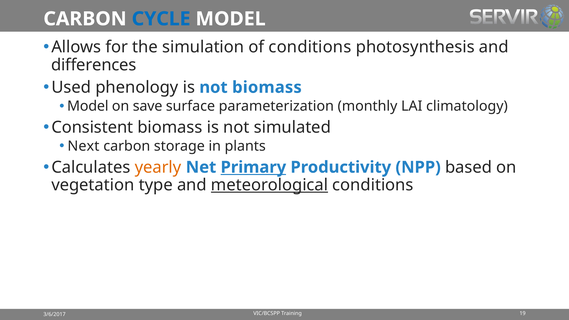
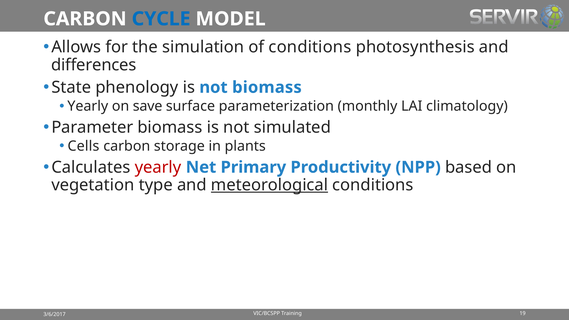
Used: Used -> State
Model at (88, 106): Model -> Yearly
Consistent: Consistent -> Parameter
Next: Next -> Cells
yearly at (158, 167) colour: orange -> red
Primary underline: present -> none
